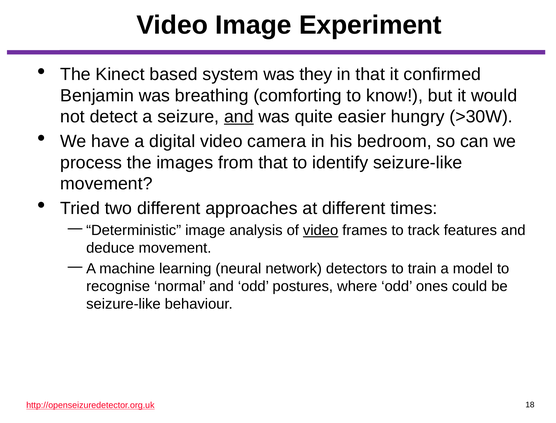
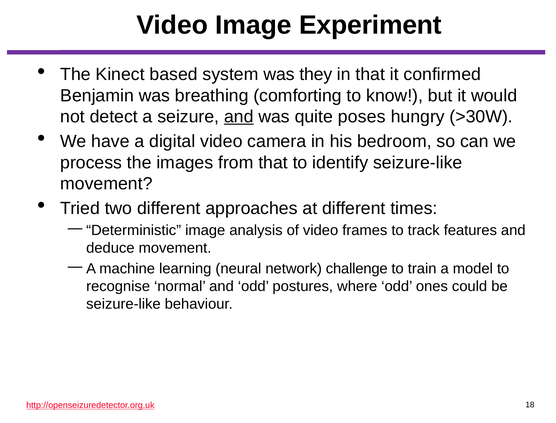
easier: easier -> poses
video at (321, 231) underline: present -> none
detectors: detectors -> challenge
